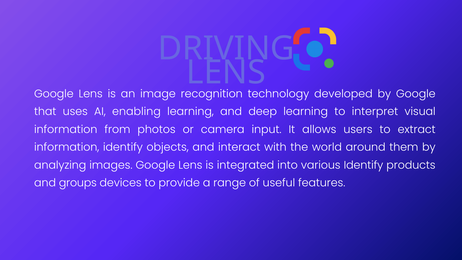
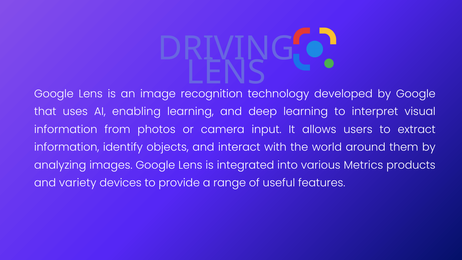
various Identify: Identify -> Metrics
groups: groups -> variety
